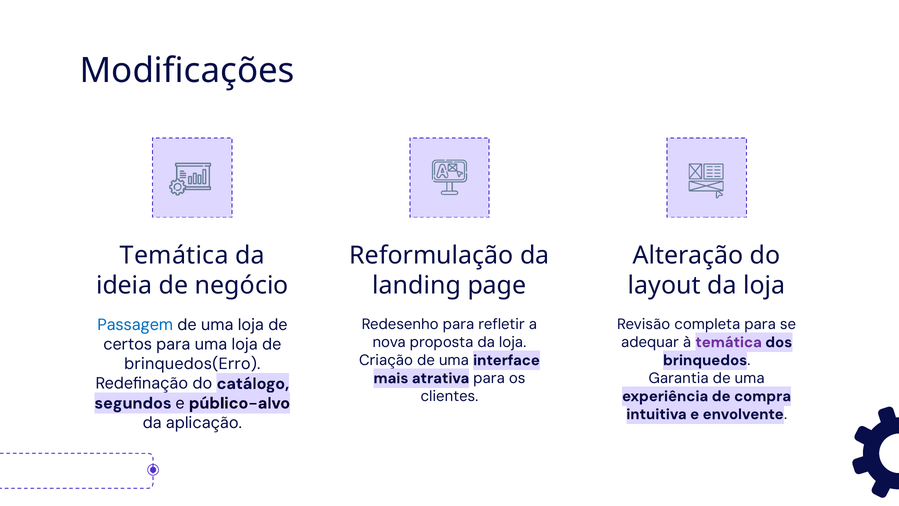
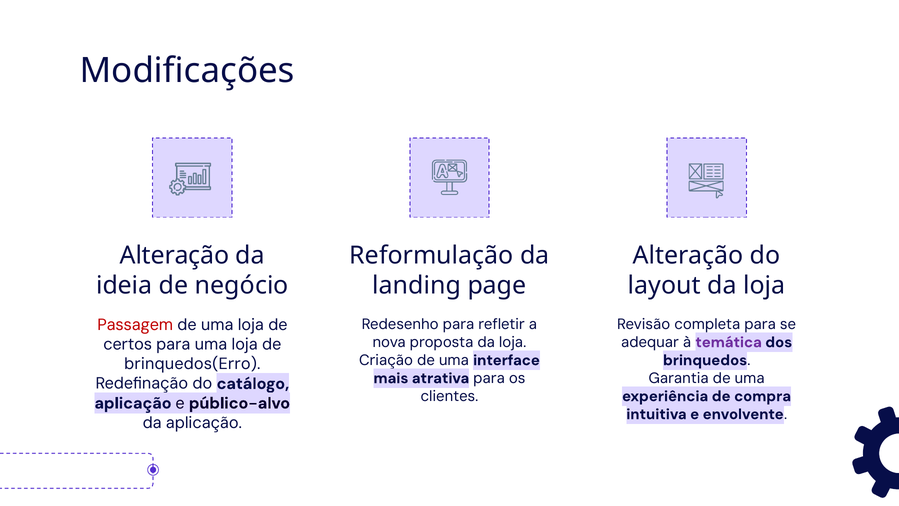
Temática at (174, 255): Temática -> Alteração
Passagem colour: blue -> red
segundos at (133, 403): segundos -> aplicação
